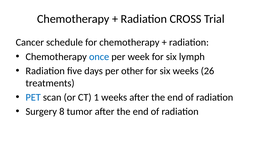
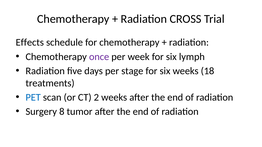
Cancer: Cancer -> Effects
once colour: blue -> purple
other: other -> stage
26: 26 -> 18
1: 1 -> 2
